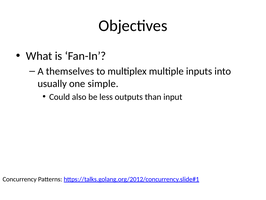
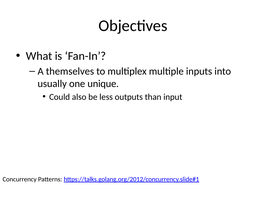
simple: simple -> unique
